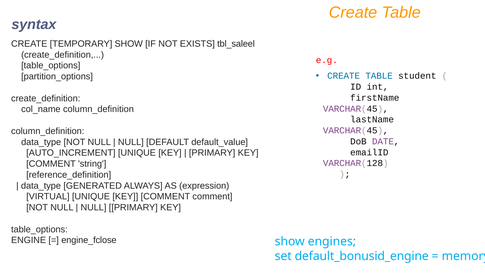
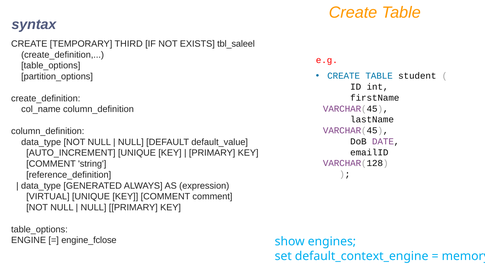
TEMPORARY SHOW: SHOW -> THIRD
default_bonusid_engine: default_bonusid_engine -> default_context_engine
